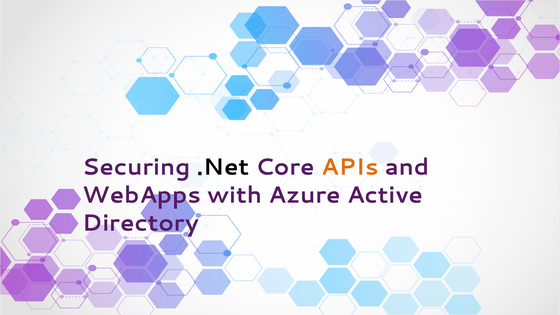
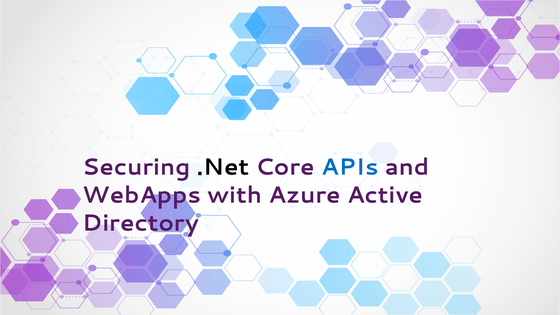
APIs colour: orange -> blue
